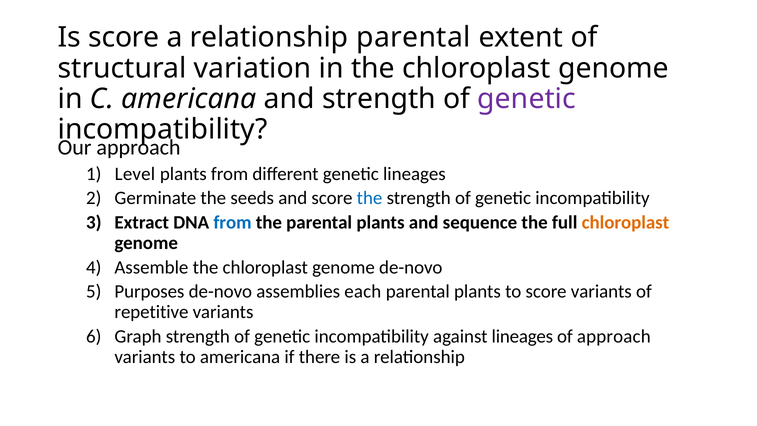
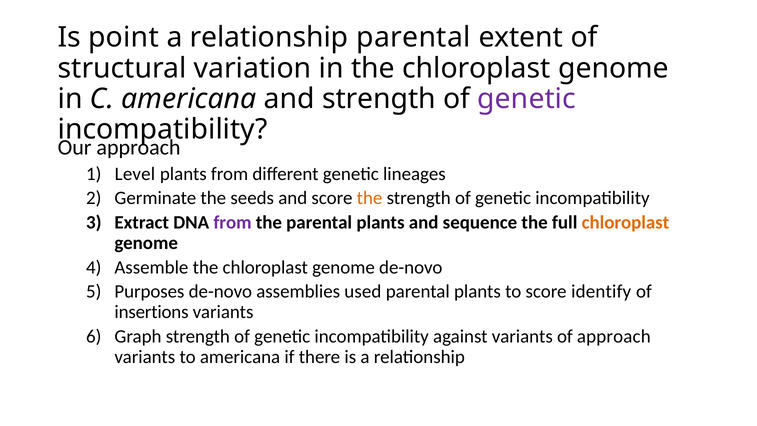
Is score: score -> point
the at (370, 198) colour: blue -> orange
from at (232, 222) colour: blue -> purple
each: each -> used
score variants: variants -> identify
repetitive: repetitive -> insertions
against lineages: lineages -> variants
